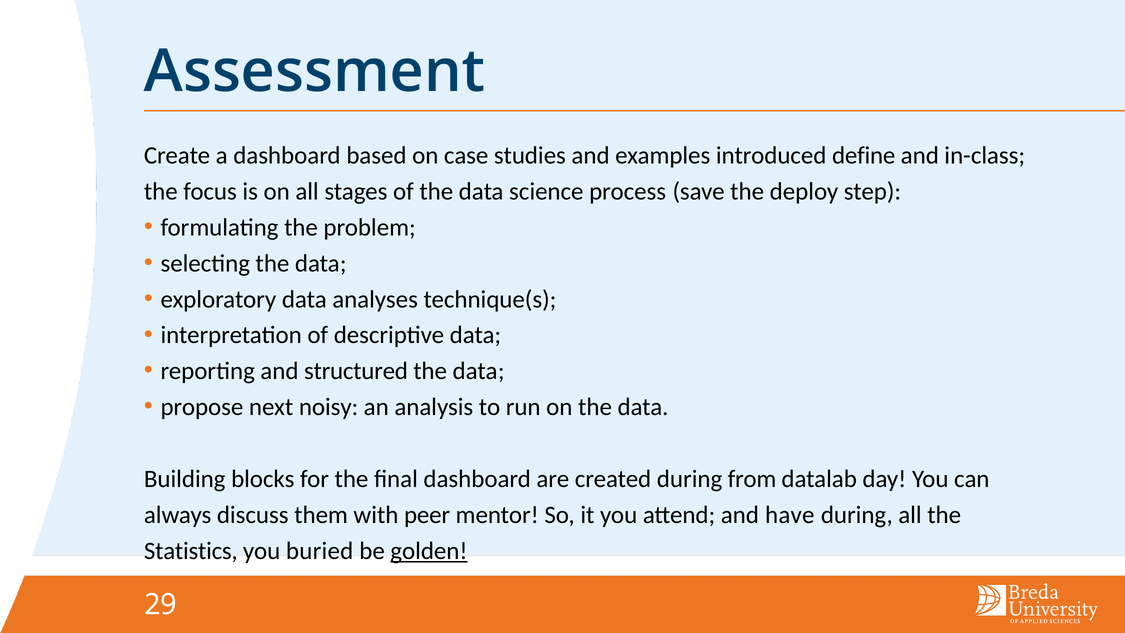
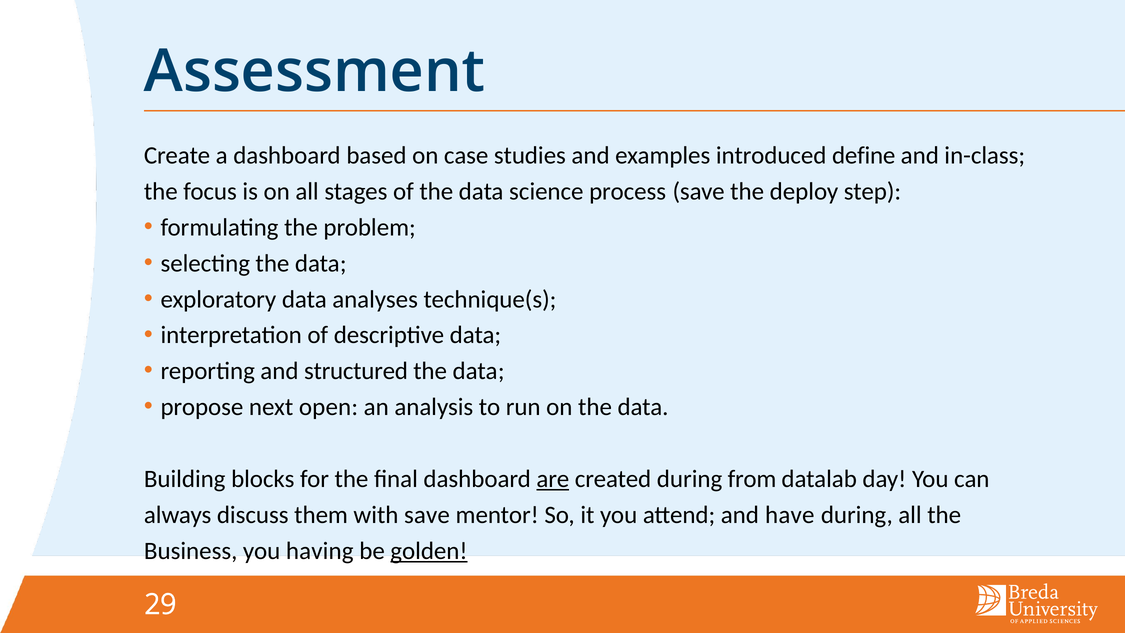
noisy: noisy -> open
are underline: none -> present
with peer: peer -> save
Statistics: Statistics -> Business
buried: buried -> having
